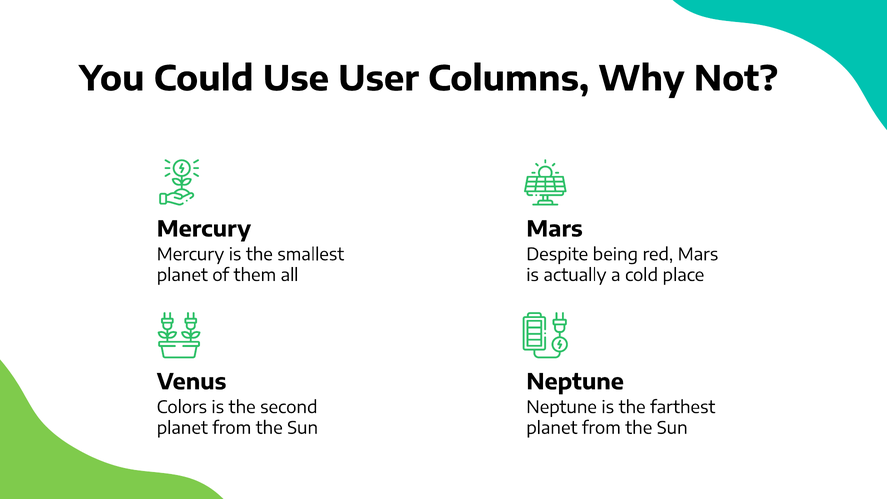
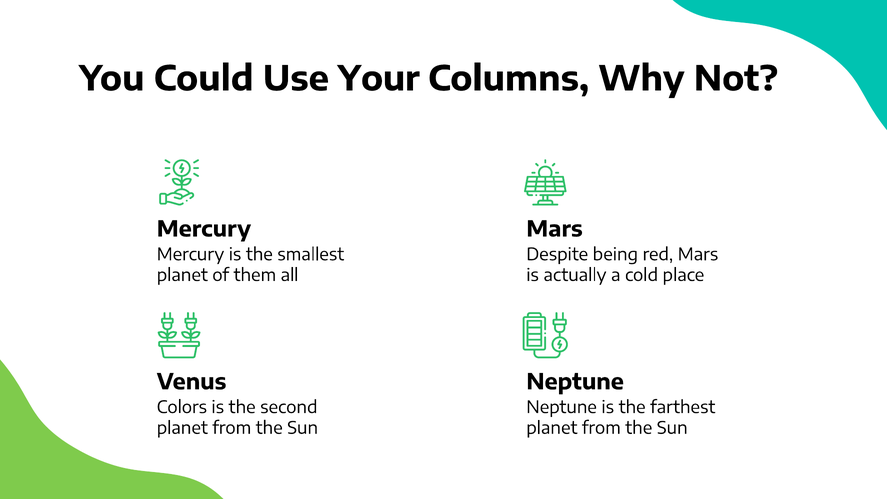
User: User -> Your
